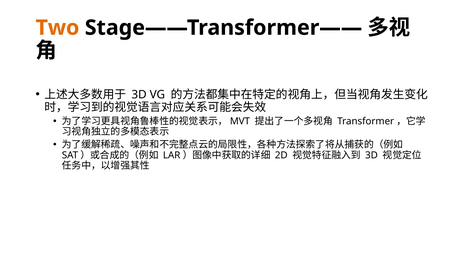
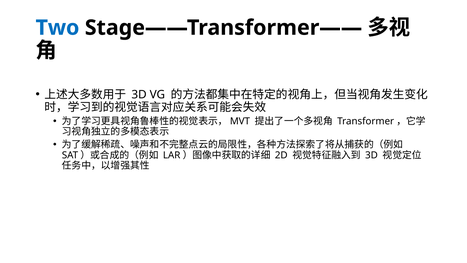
Two colour: orange -> blue
